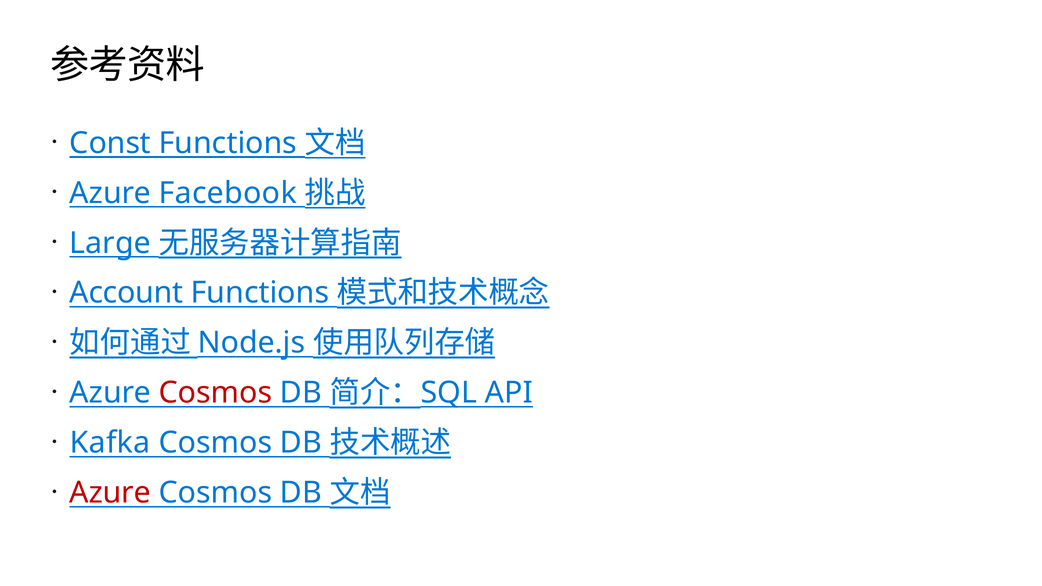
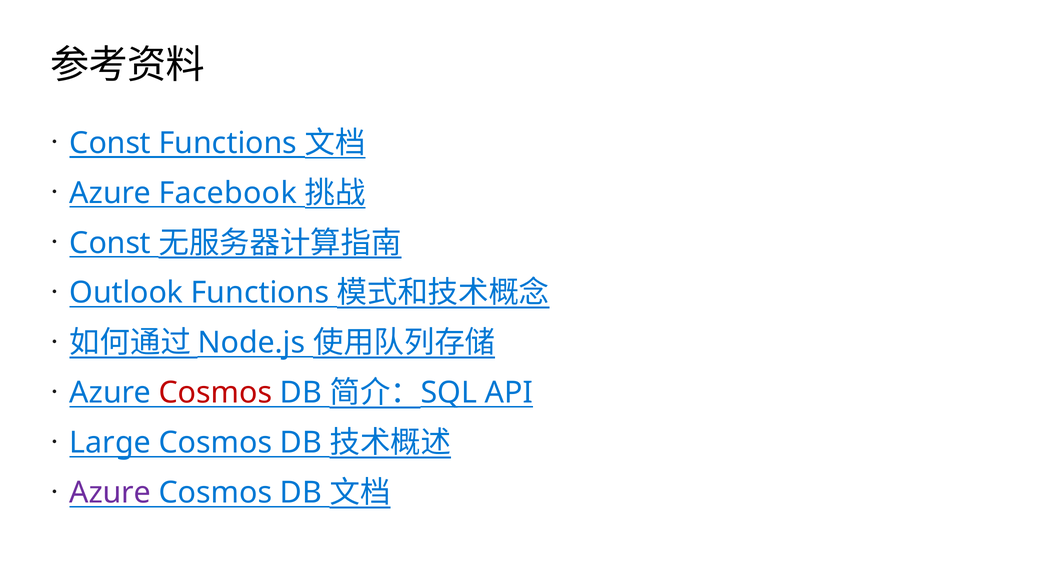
Large at (110, 243): Large -> Const
Account: Account -> Outlook
Kafka: Kafka -> Large
Azure at (110, 493) colour: red -> purple
